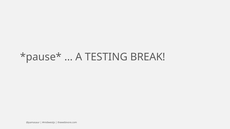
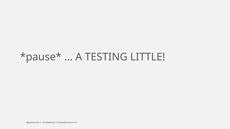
BREAK: BREAK -> LITTLE
